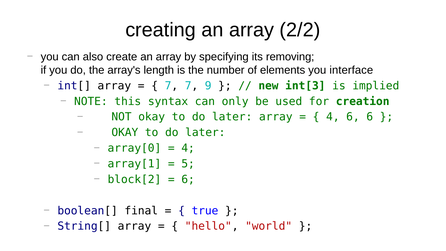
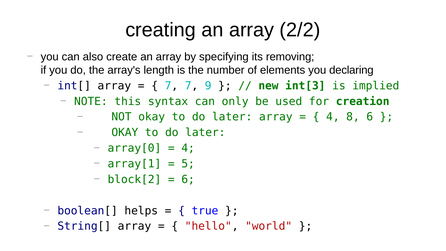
interface: interface -> declaring
4 6: 6 -> 8
final: final -> helps
